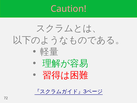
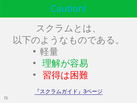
Caution colour: pink -> light blue
